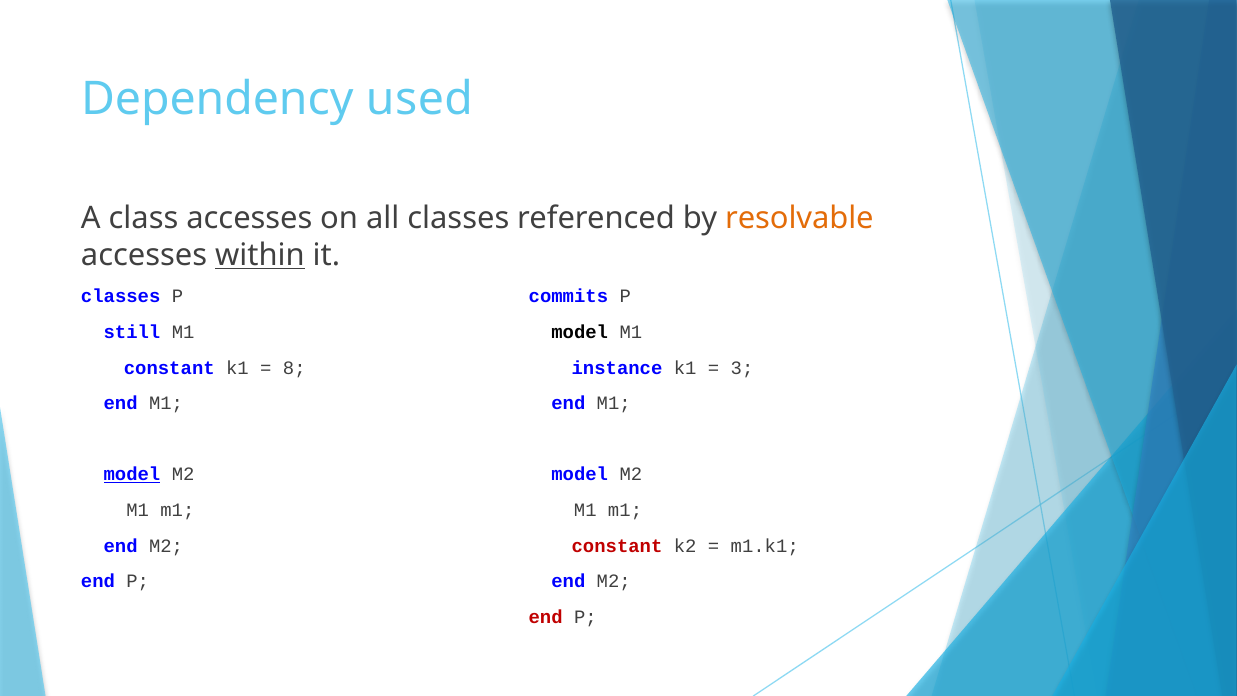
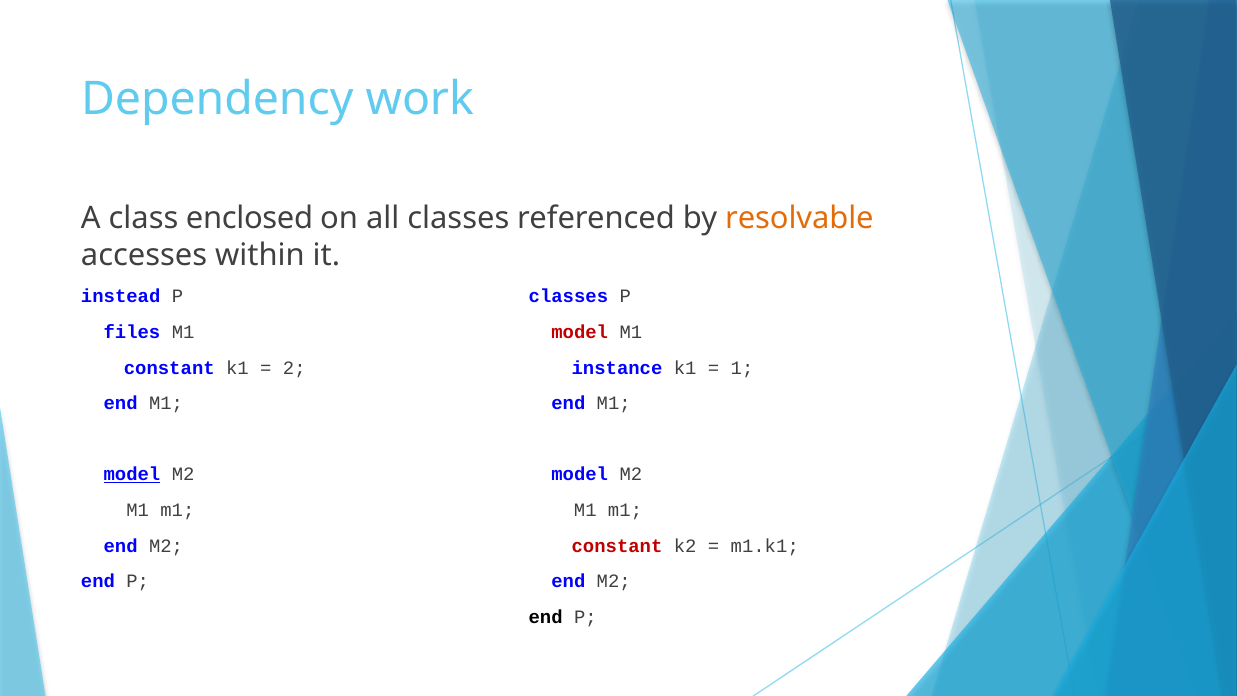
used: used -> work
class accesses: accesses -> enclosed
within underline: present -> none
classes at (121, 297): classes -> instead
commits at (568, 297): commits -> classes
still: still -> files
model at (580, 332) colour: black -> red
8: 8 -> 2
3: 3 -> 1
end at (546, 617) colour: red -> black
